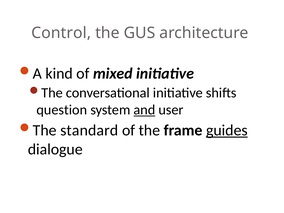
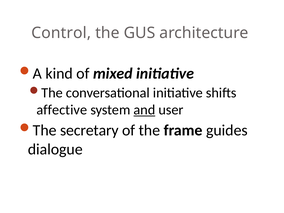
question: question -> affective
standard: standard -> secretary
guides underline: present -> none
